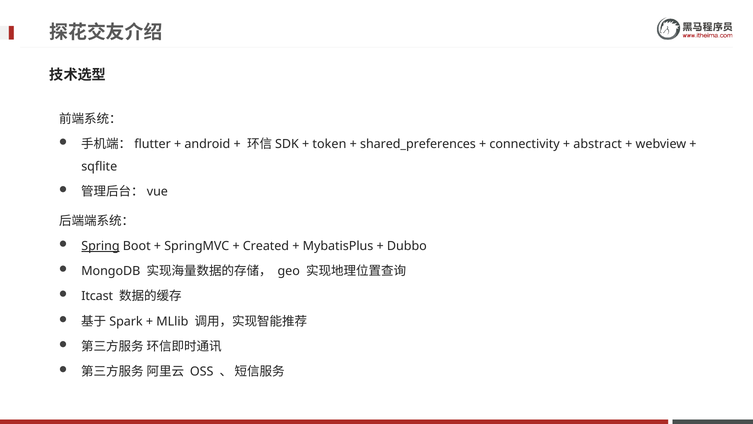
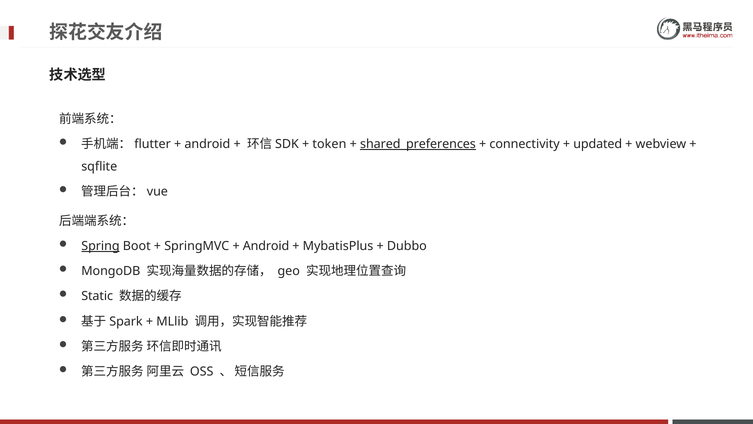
shared_preferences underline: none -> present
abstract: abstract -> updated
Created at (266, 246): Created -> Android
Itcast: Itcast -> Static
